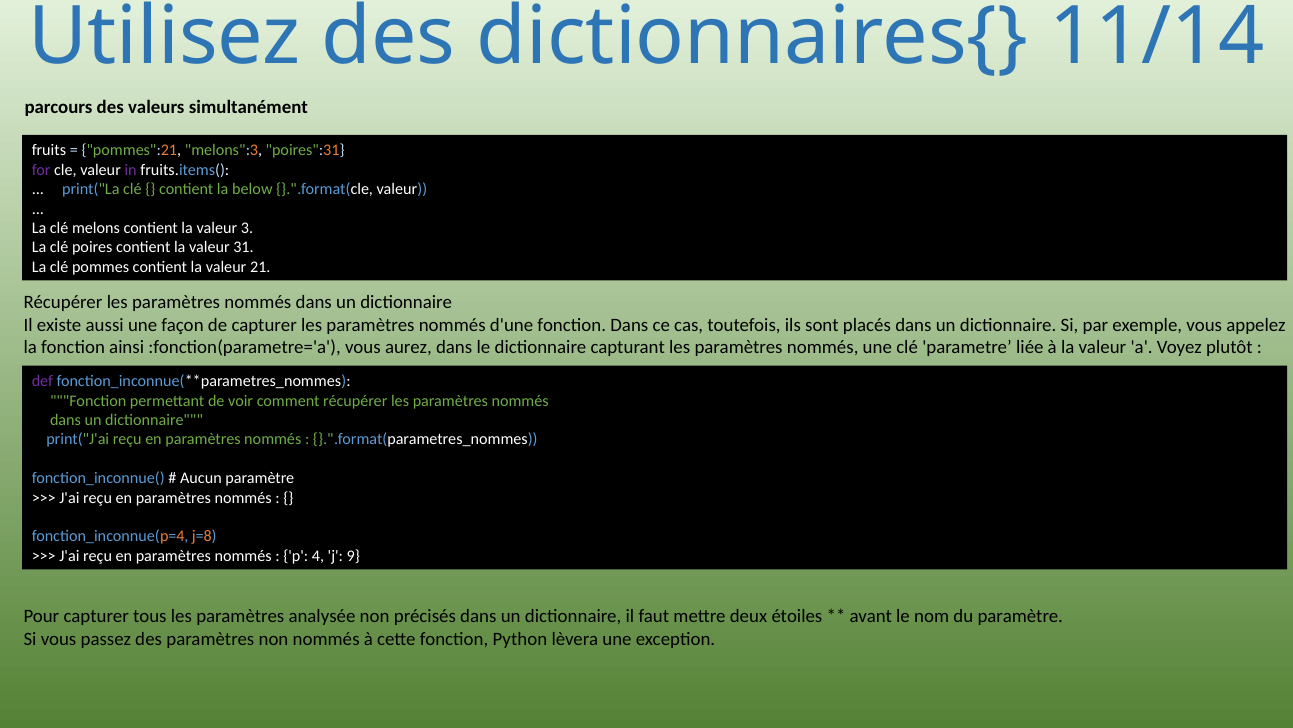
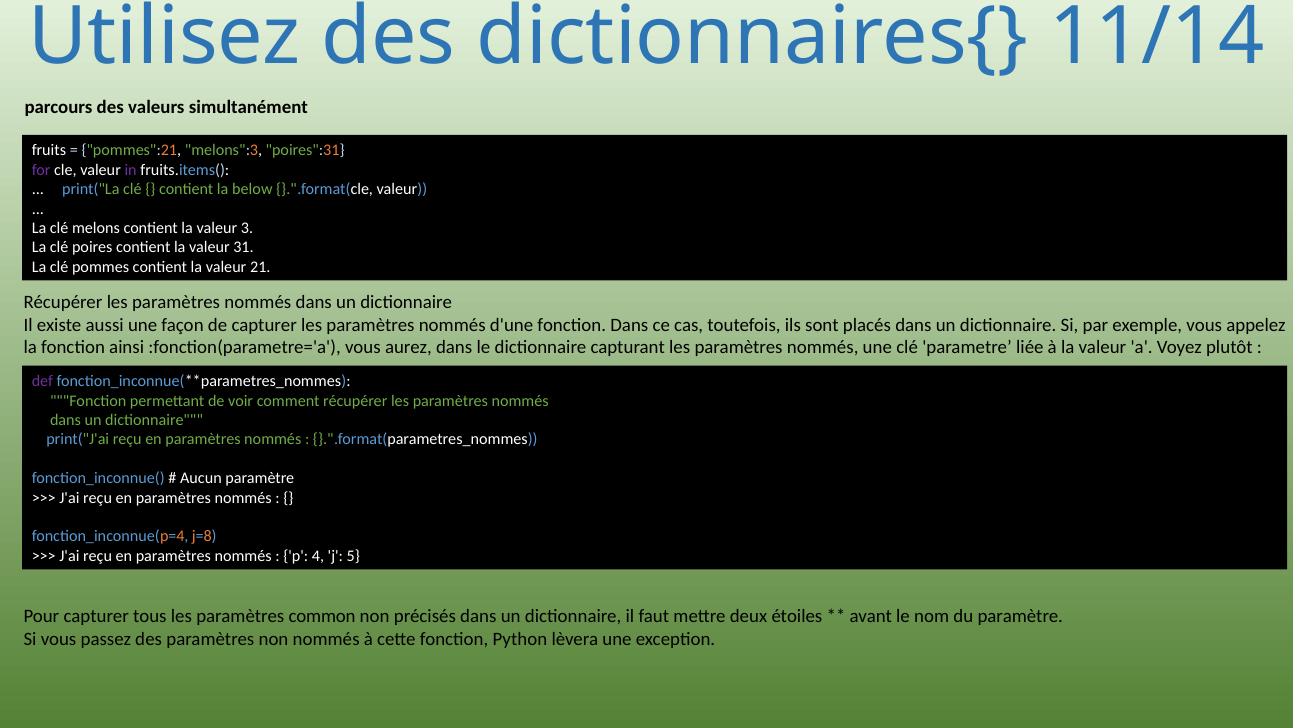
9: 9 -> 5
analysée: analysée -> common
